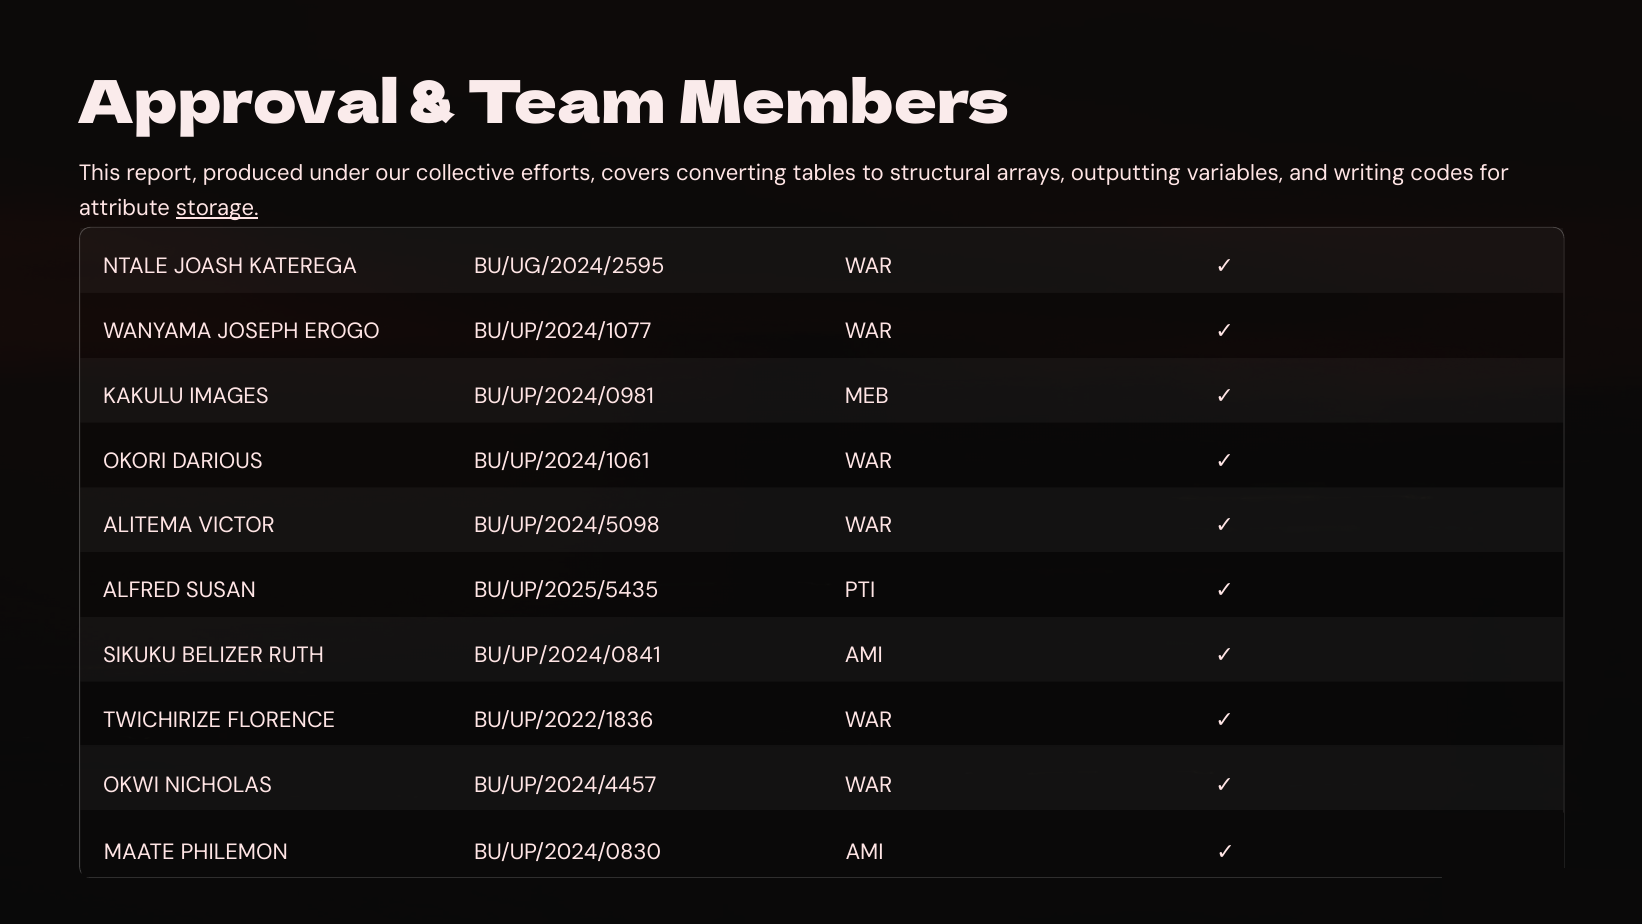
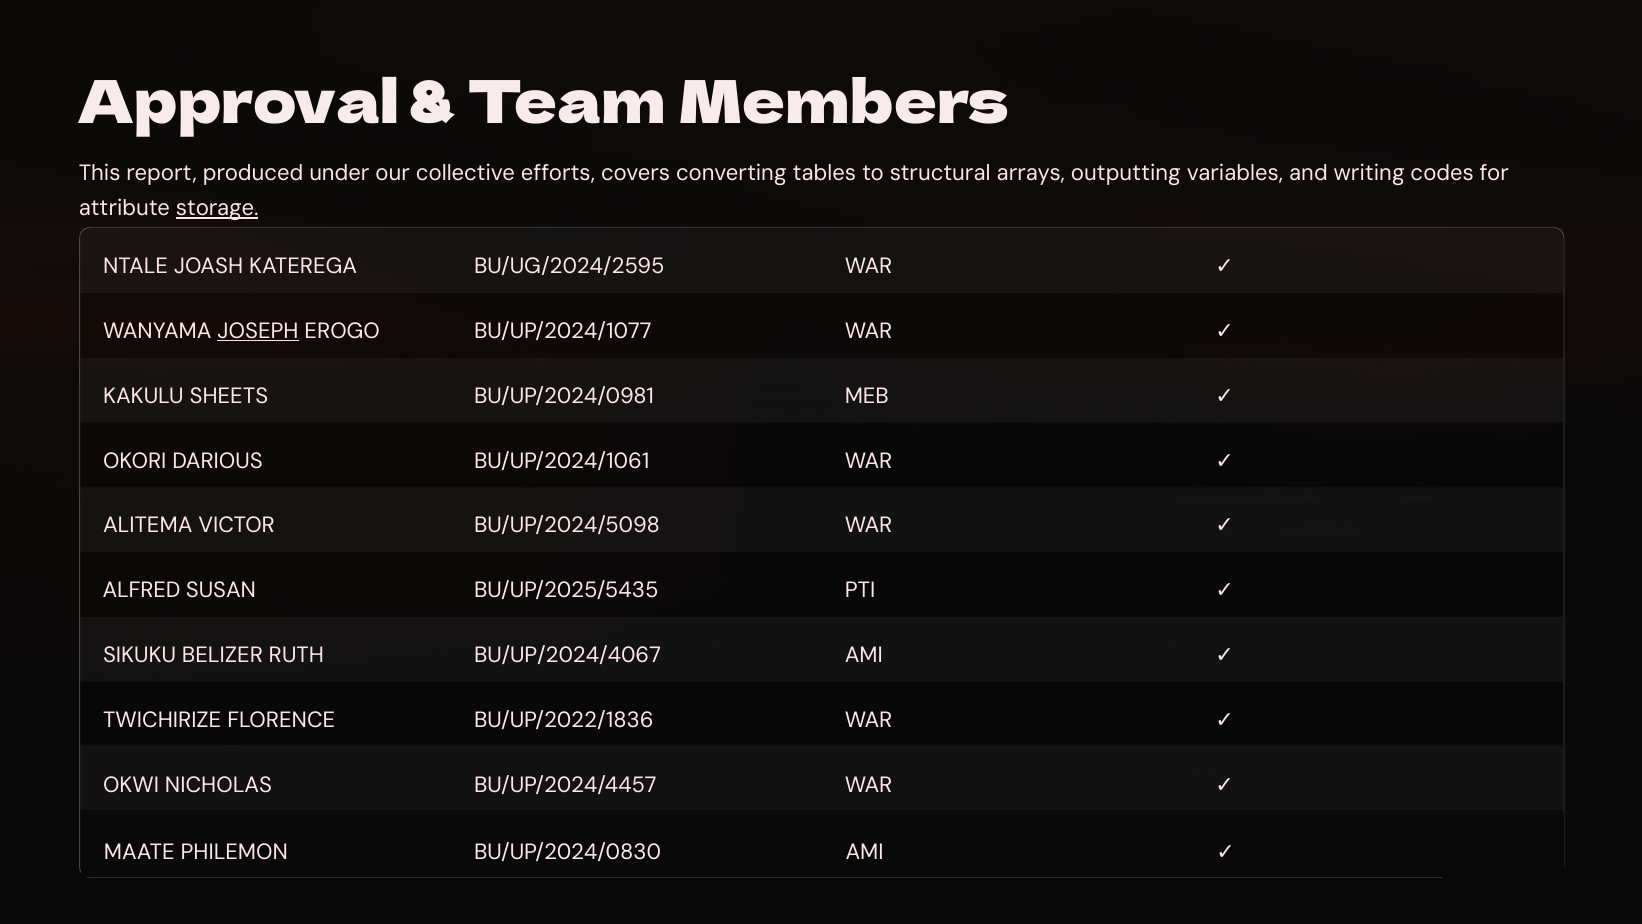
JOSEPH underline: none -> present
IMAGES: IMAGES -> SHEETS
BU/UP/2024/0841: BU/UP/2024/0841 -> BU/UP/2024/4067
